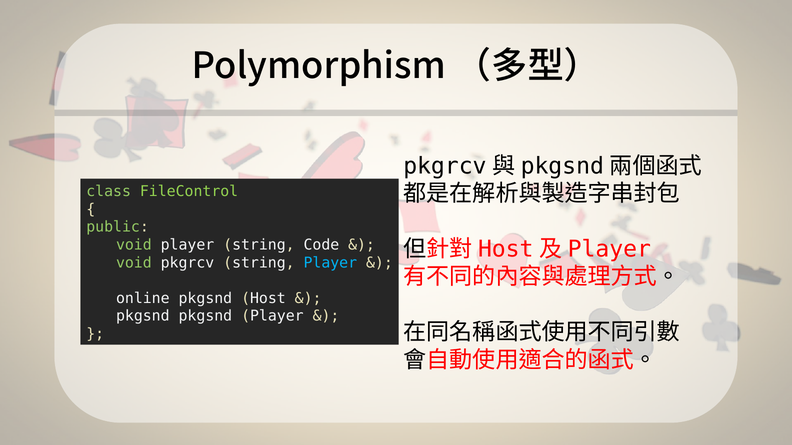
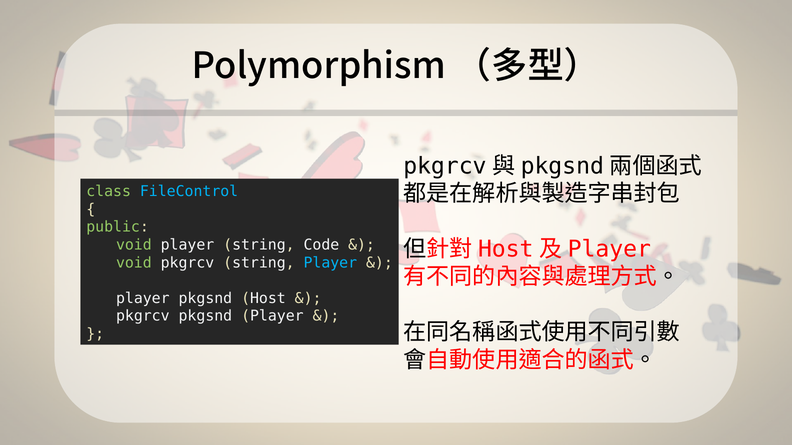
FileControl colour: light green -> light blue
online at (143, 299): online -> player
pkgsnd at (143, 316): pkgsnd -> pkgrcv
